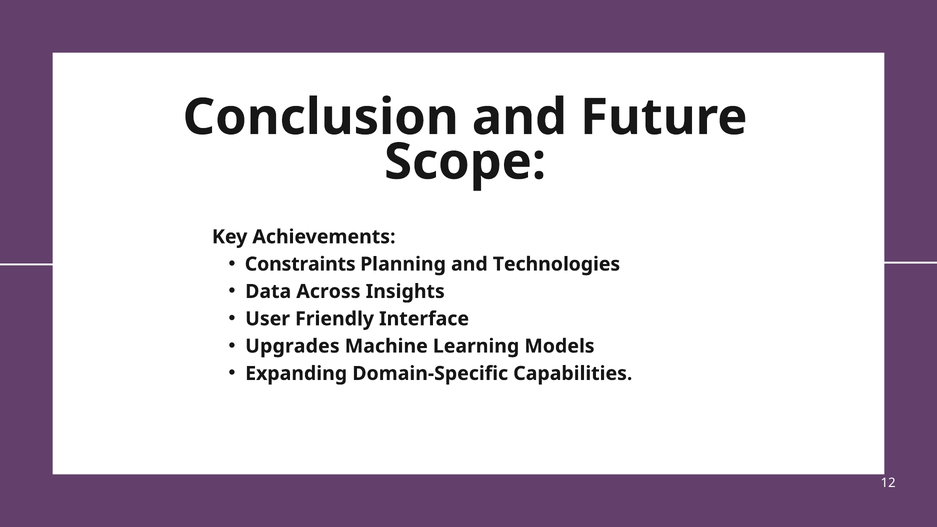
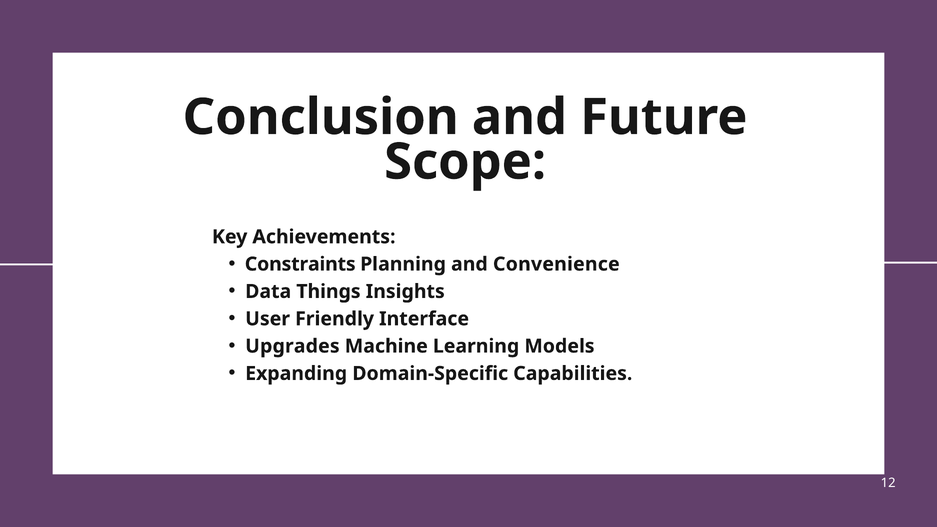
Technologies: Technologies -> Convenience
Across: Across -> Things
